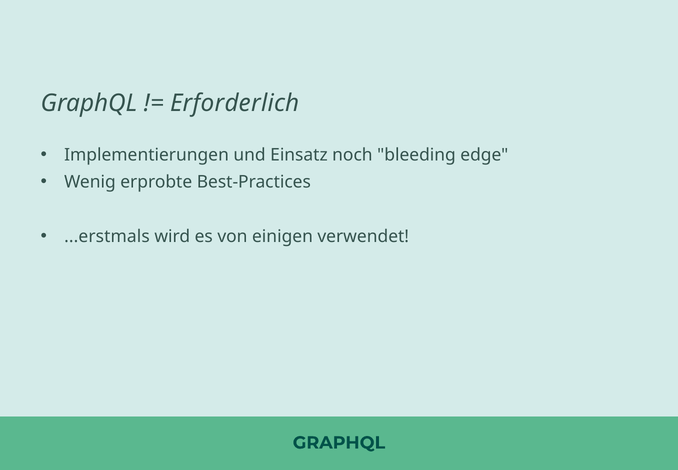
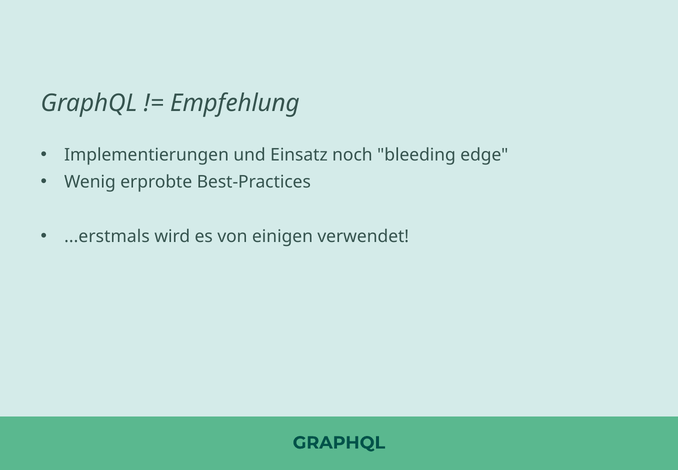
Erforderlich: Erforderlich -> Empfehlung
